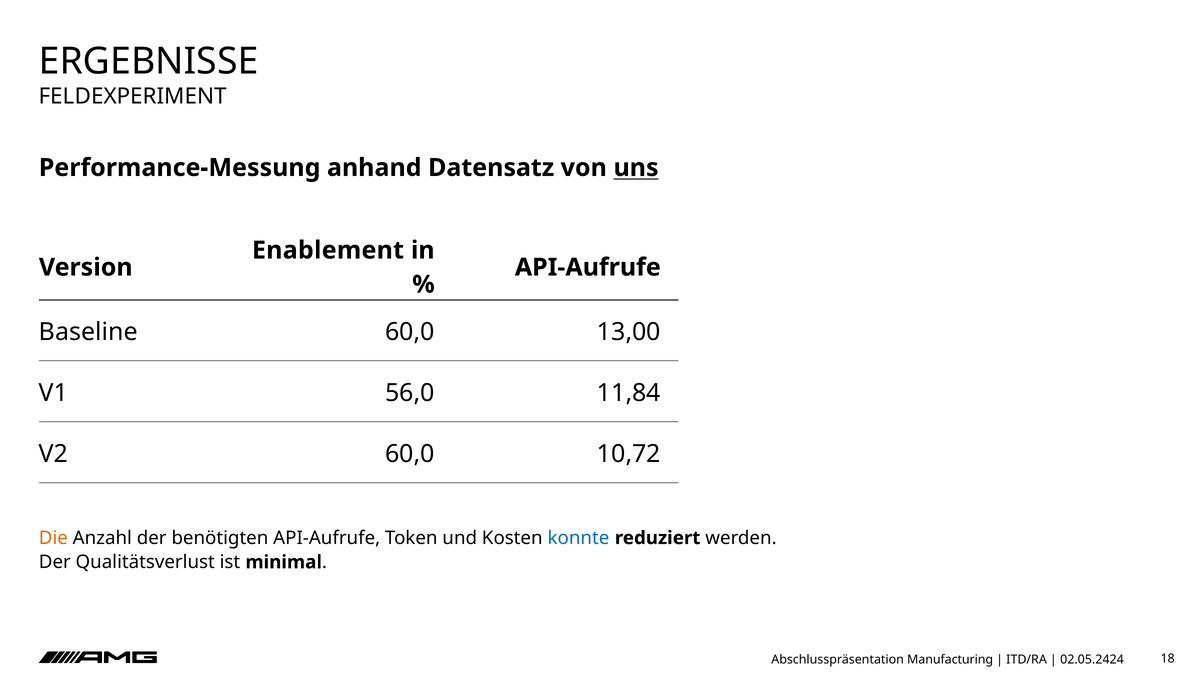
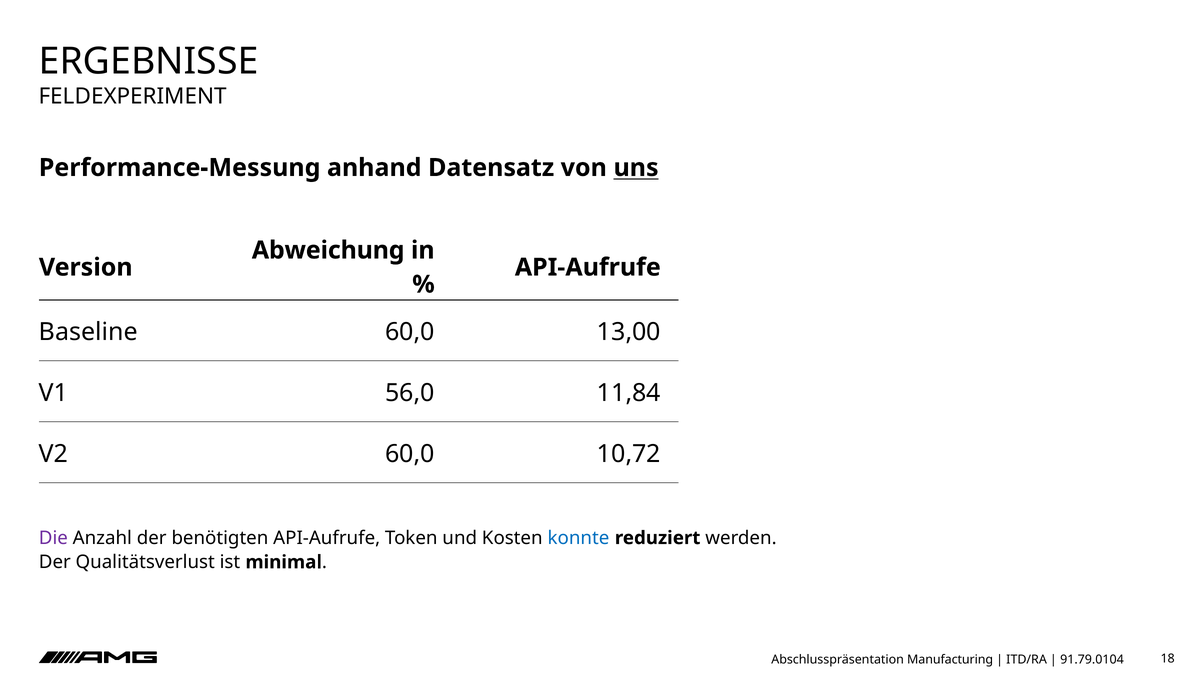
Enablement: Enablement -> Abweichung
Die colour: orange -> purple
02.05.2424: 02.05.2424 -> 91.79.0104
